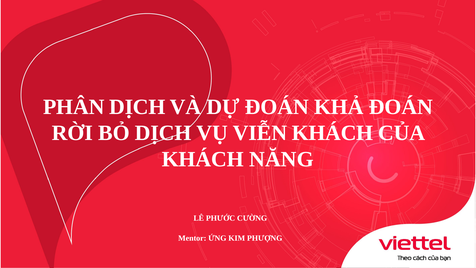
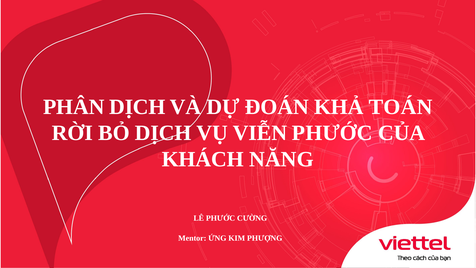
KHẢ ĐOÁN: ĐOÁN -> TOÁN
VIỄN KHÁCH: KHÁCH -> PHƯỚC
